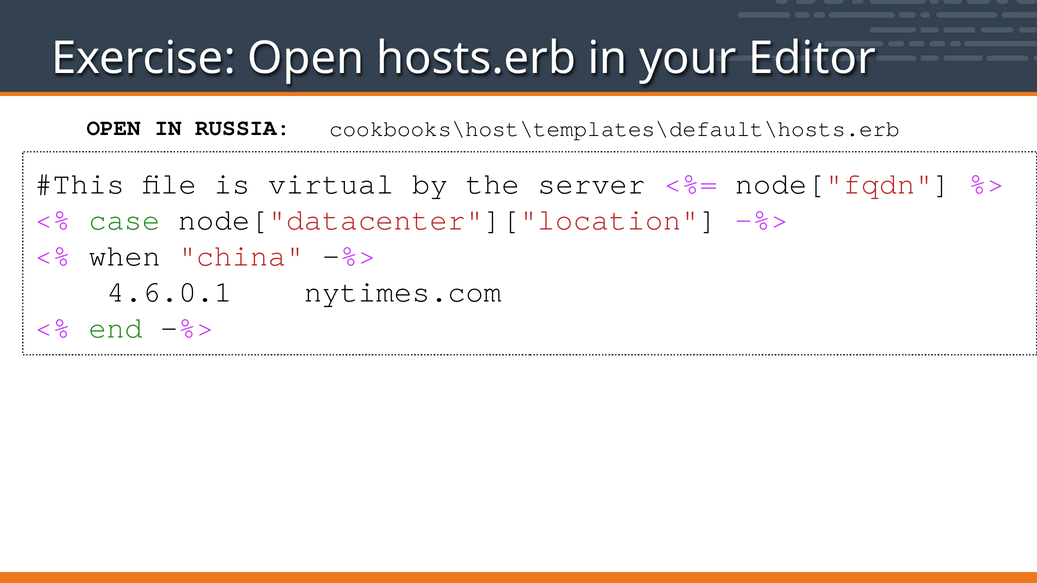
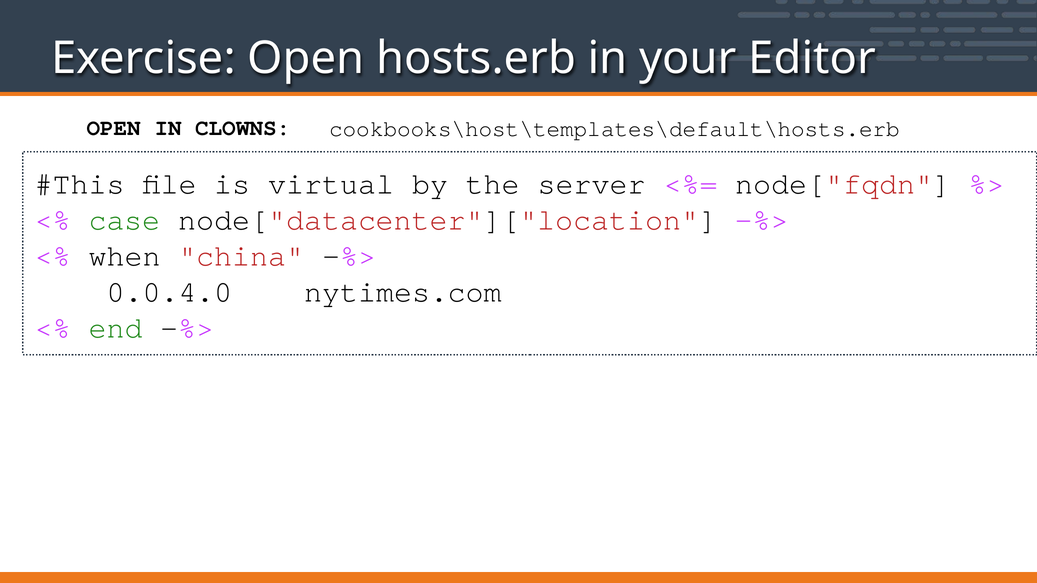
RUSSIA: RUSSIA -> CLOWNS
4.6.0.1: 4.6.0.1 -> 0.0.4.0
